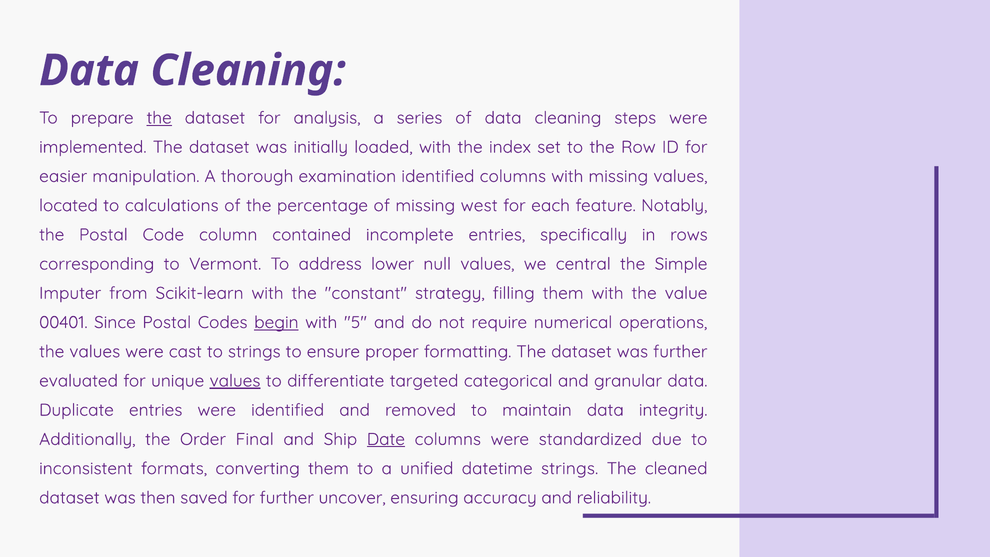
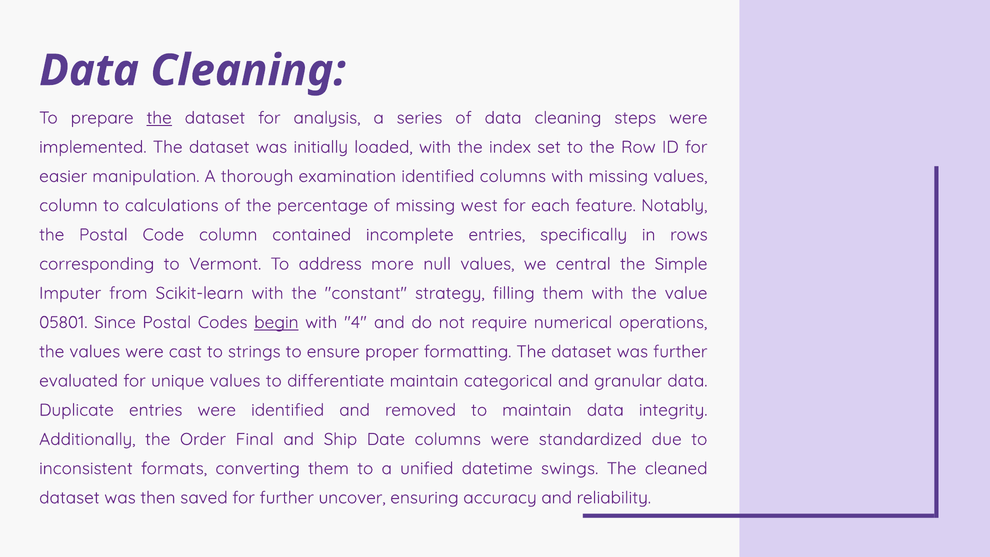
located at (68, 206): located -> column
lower: lower -> more
00401: 00401 -> 05801
5: 5 -> 4
values at (235, 381) underline: present -> none
differentiate targeted: targeted -> maintain
Date underline: present -> none
datetime strings: strings -> swings
